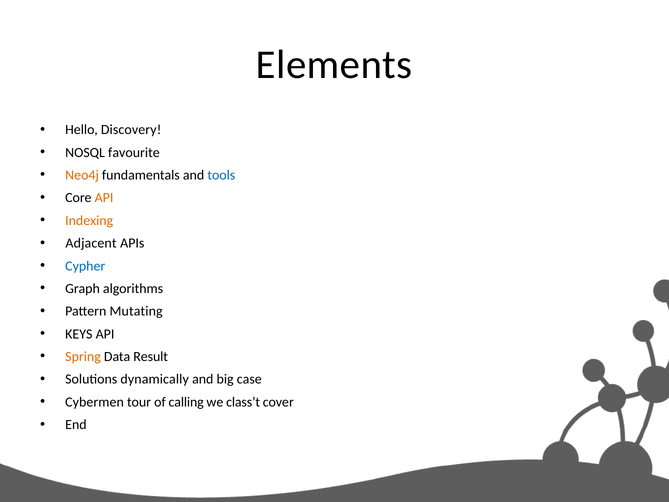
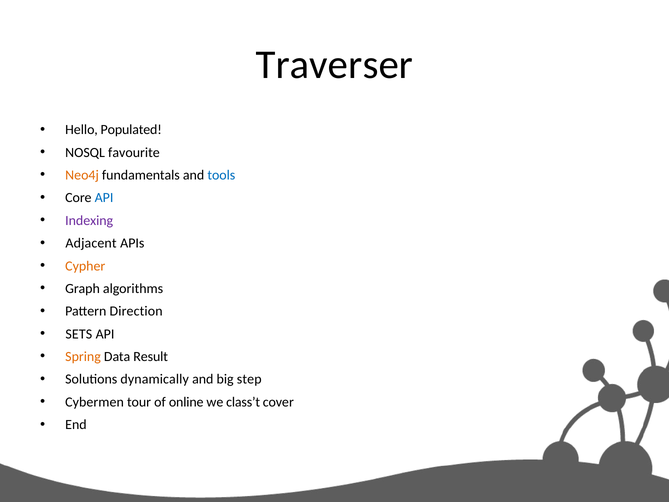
Elements: Elements -> Traverser
Discovery: Discovery -> Populated
API at (104, 198) colour: orange -> blue
Indexing colour: orange -> purple
Cypher colour: blue -> orange
Mutating: Mutating -> Direction
KEYS: KEYS -> SETS
case: case -> step
calling: calling -> online
